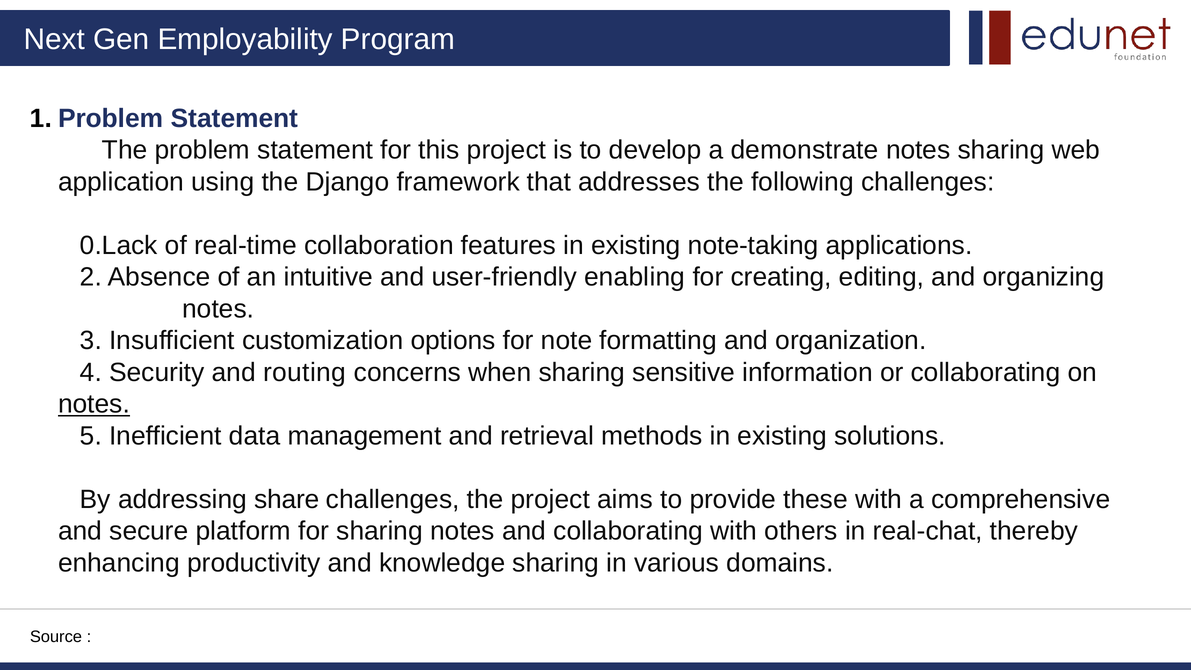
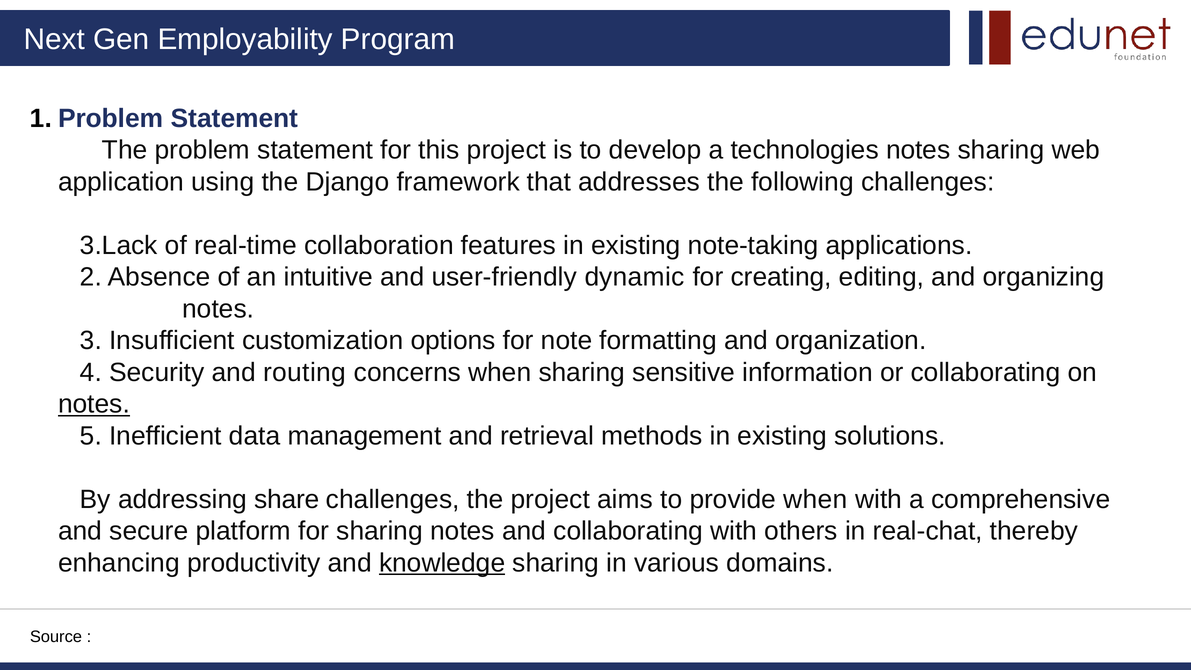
demonstrate: demonstrate -> technologies
0.Lack: 0.Lack -> 3.Lack
enabling: enabling -> dynamic
provide these: these -> when
knowledge underline: none -> present
